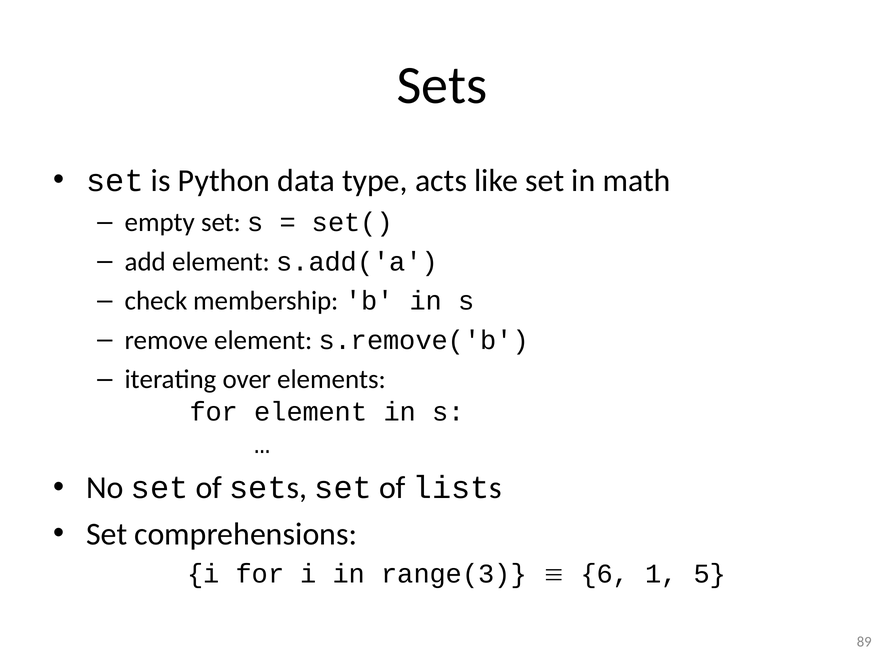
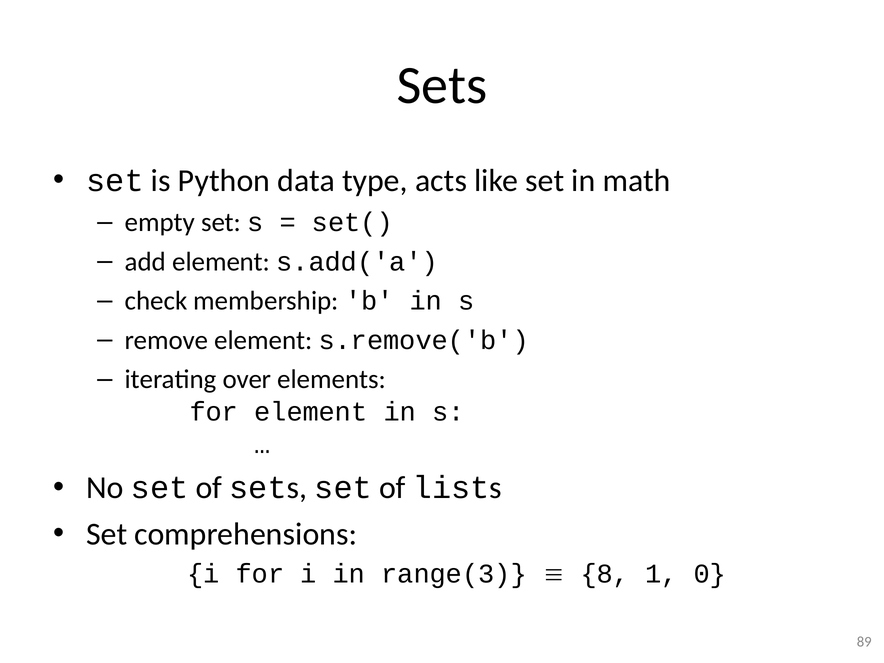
6: 6 -> 8
5: 5 -> 0
